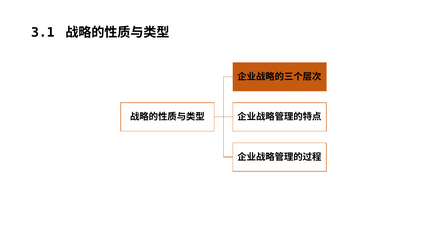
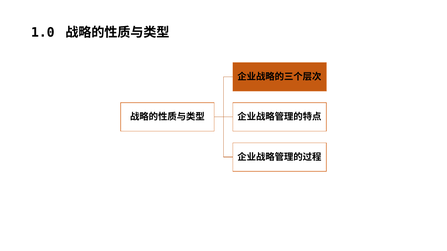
3.1: 3.1 -> 1.0
